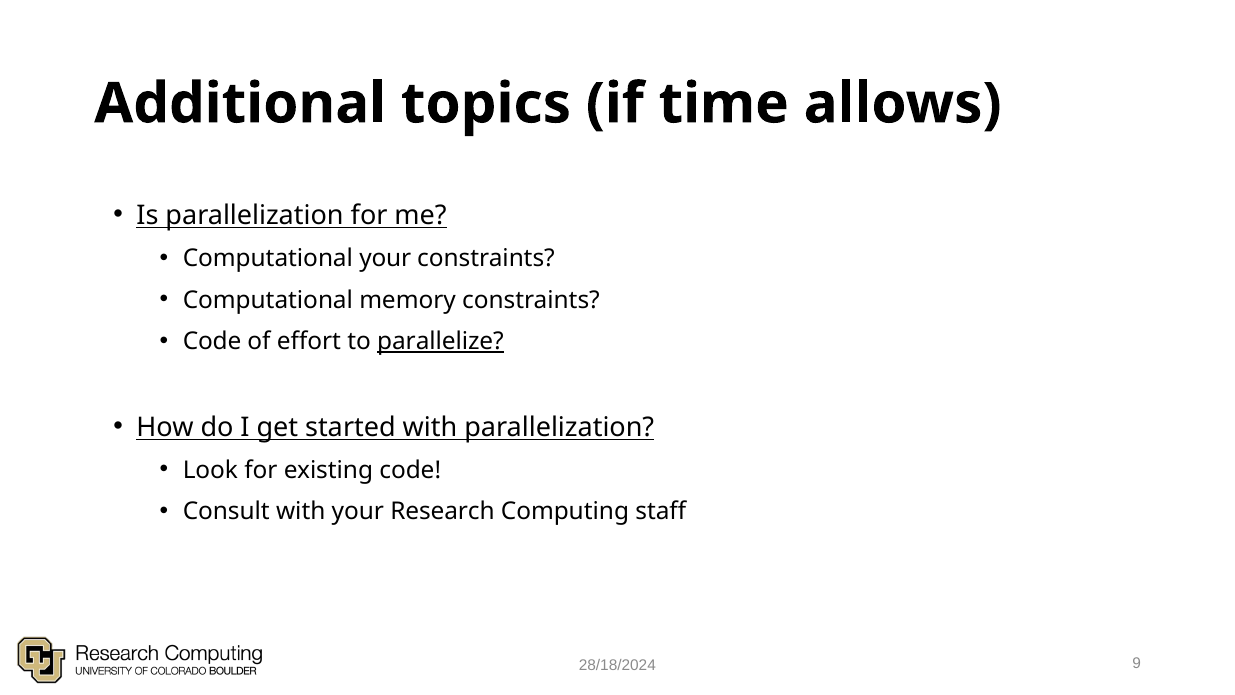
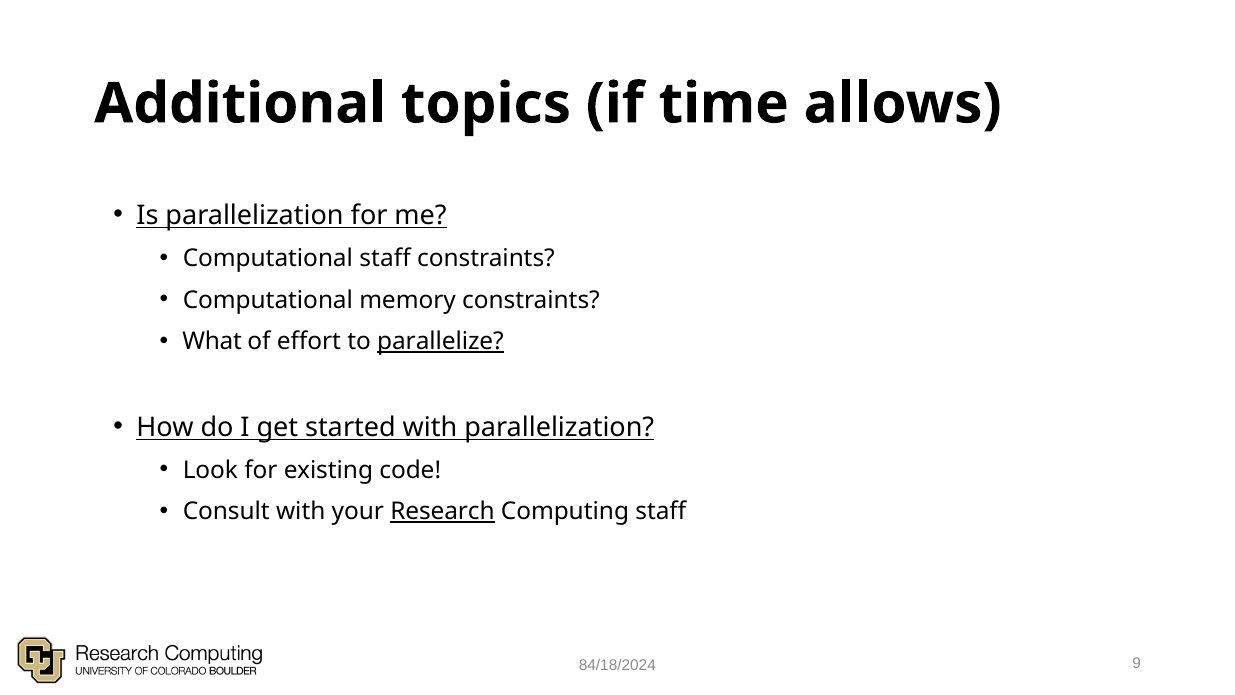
Computational your: your -> staff
Code at (212, 341): Code -> What
Research underline: none -> present
28/18/2024: 28/18/2024 -> 84/18/2024
